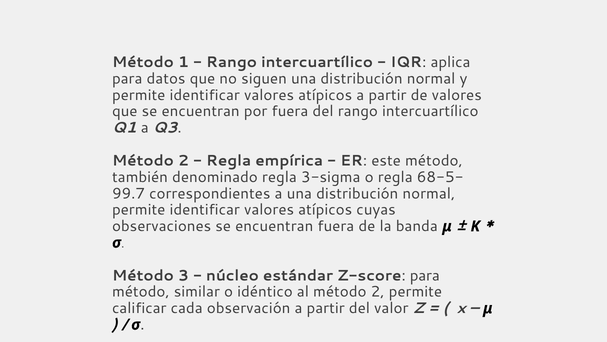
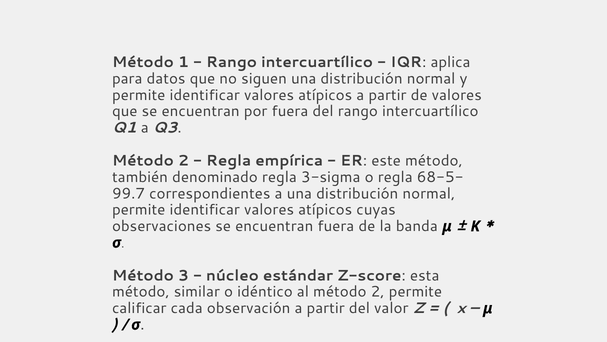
Z-score para: para -> esta
